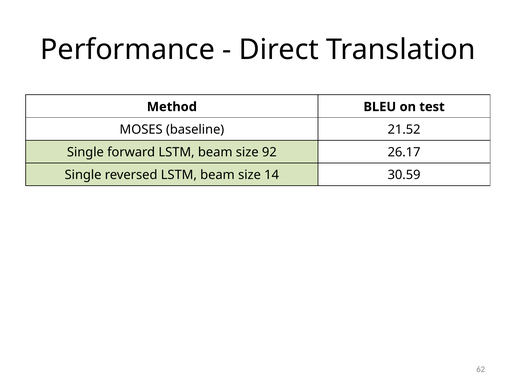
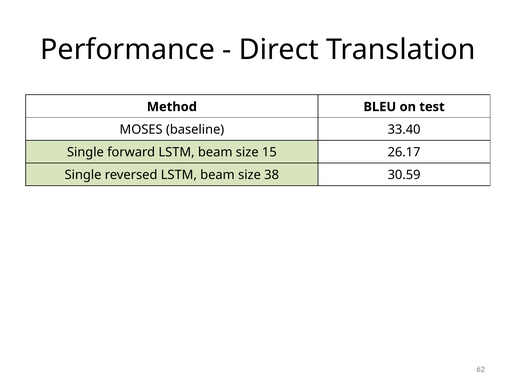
21.52: 21.52 -> 33.40
92: 92 -> 15
14: 14 -> 38
